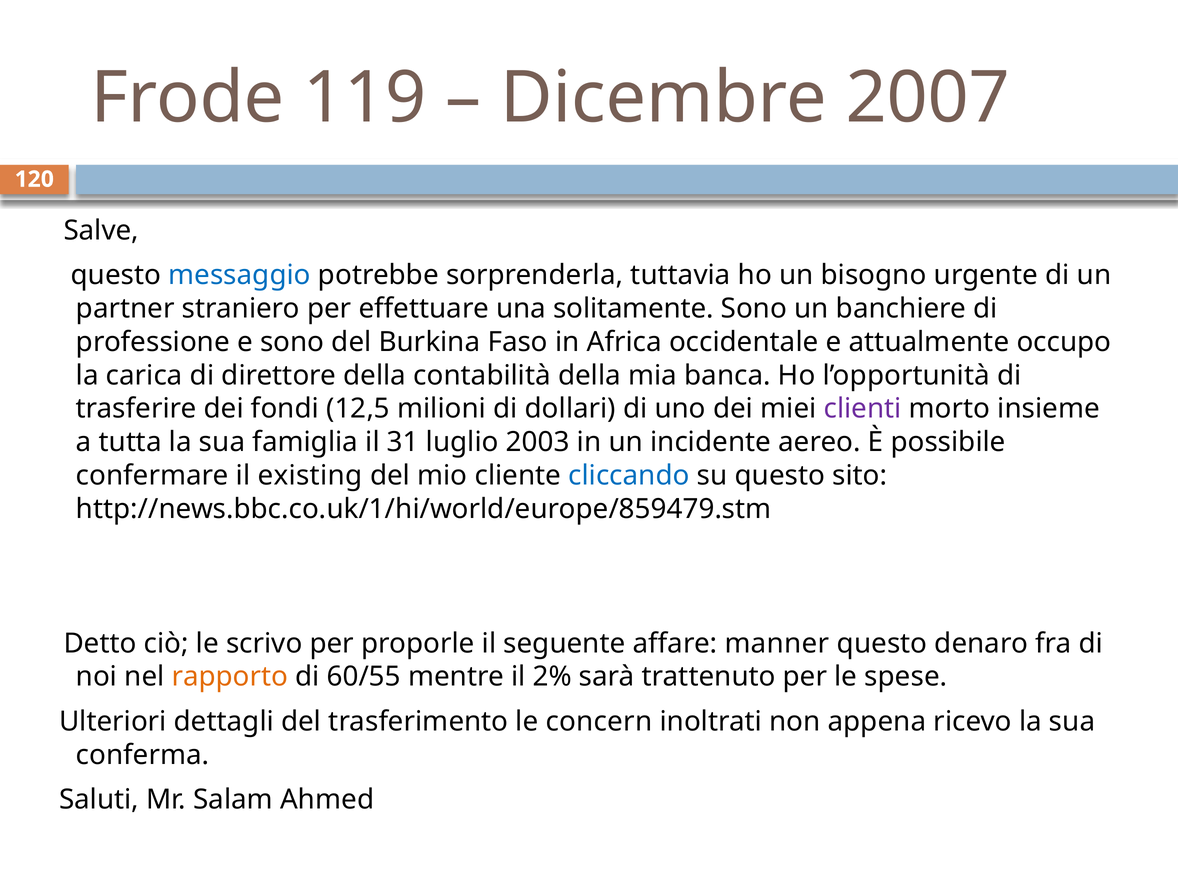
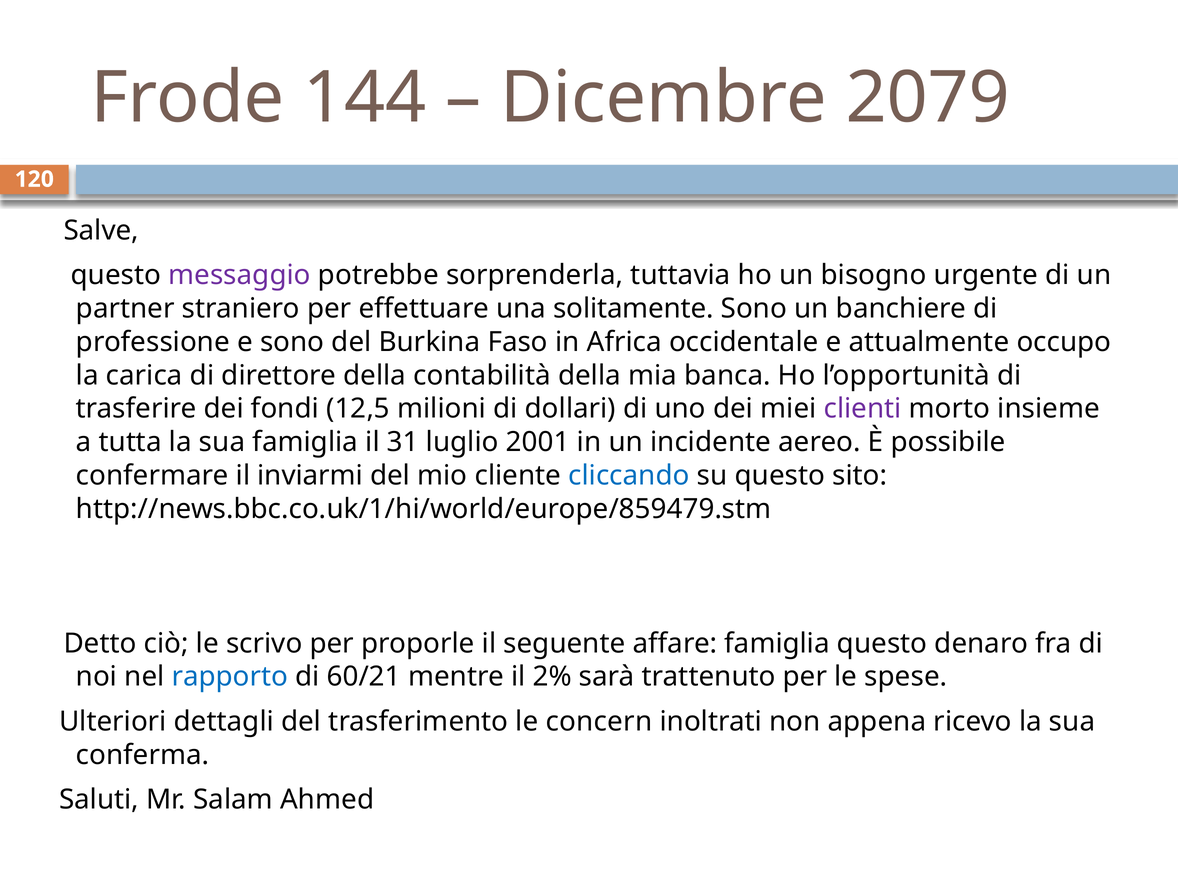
119: 119 -> 144
2007: 2007 -> 2079
messaggio colour: blue -> purple
2003: 2003 -> 2001
existing: existing -> inviarmi
affare manner: manner -> famiglia
rapporto colour: orange -> blue
60/55: 60/55 -> 60/21
